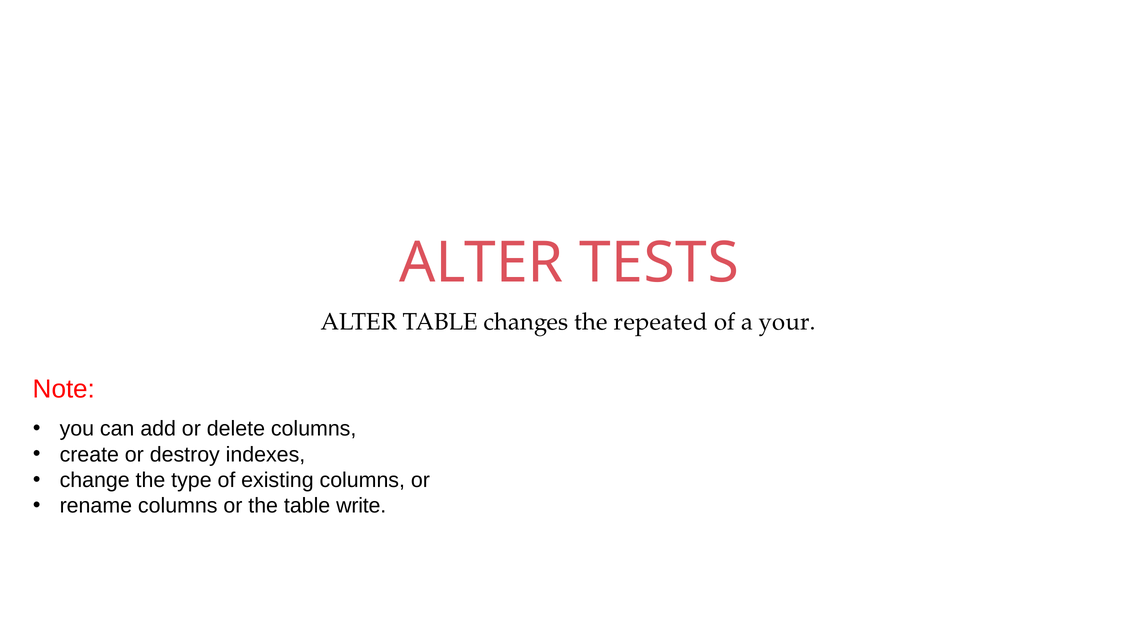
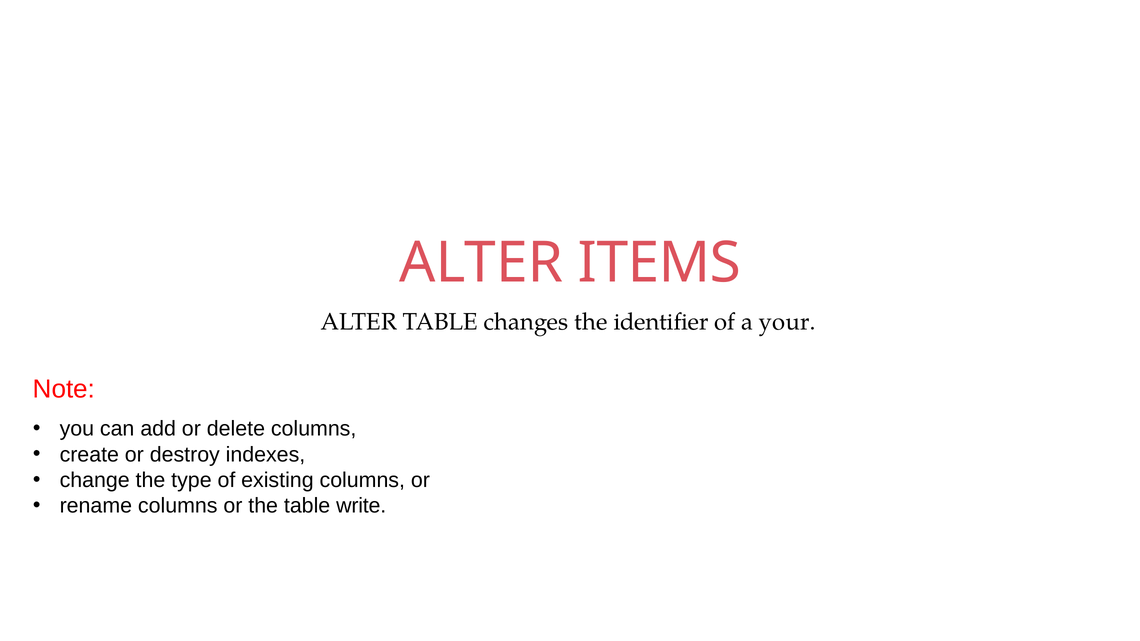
TESTS: TESTS -> ITEMS
repeated: repeated -> identifier
